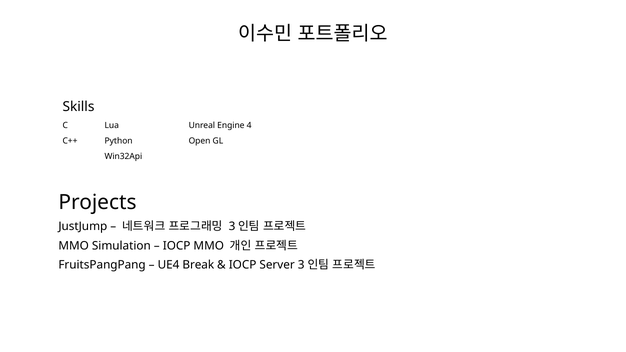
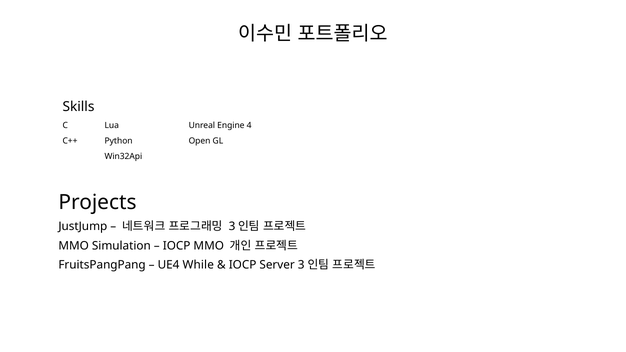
Break: Break -> While
